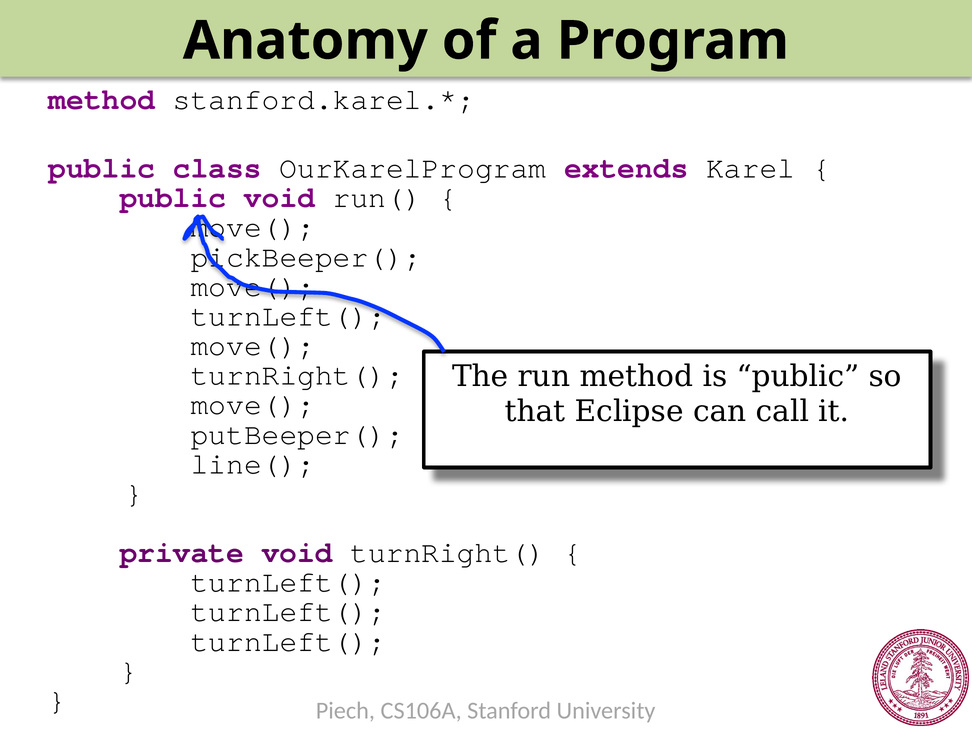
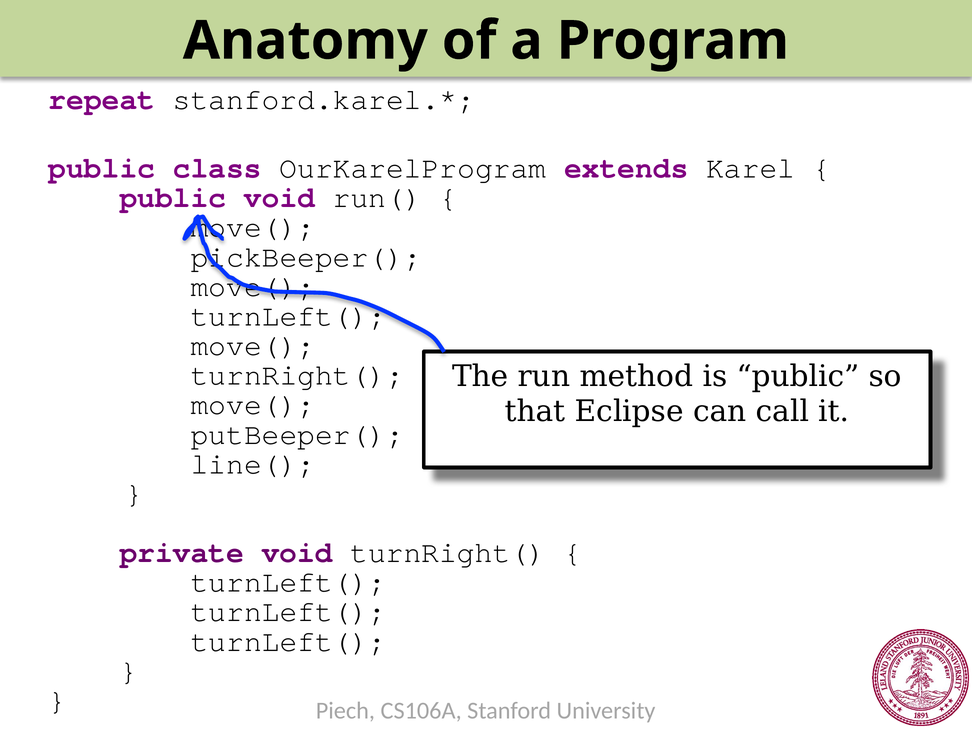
method at (102, 99): method -> repeat
